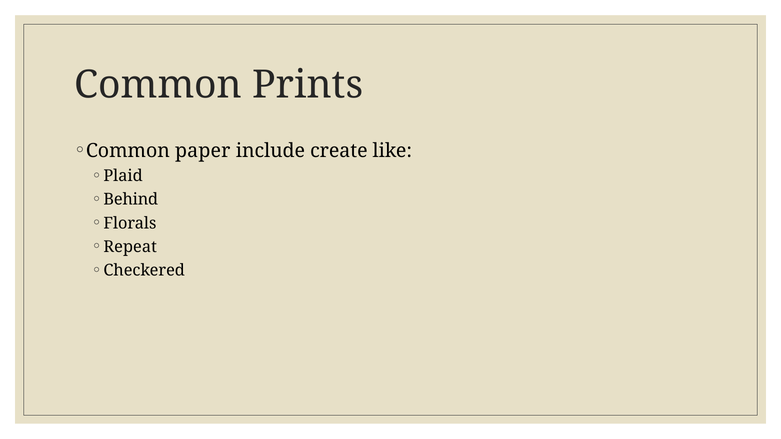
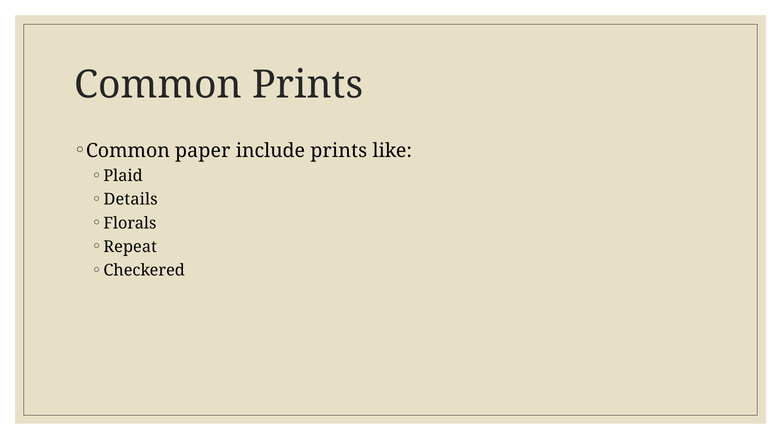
include create: create -> prints
Behind: Behind -> Details
